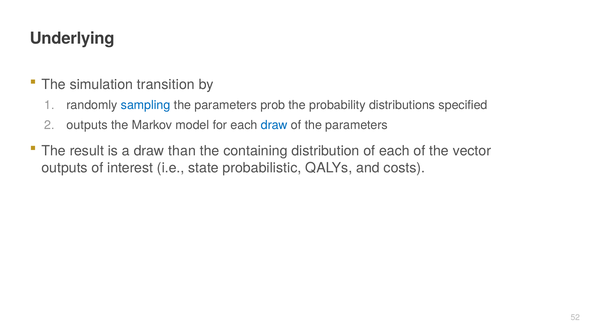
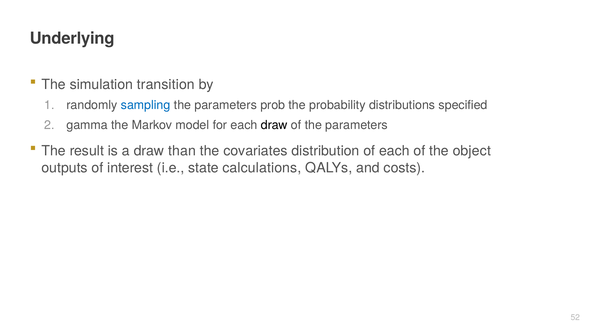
outputs at (87, 125): outputs -> gamma
draw at (274, 125) colour: blue -> black
containing: containing -> covariates
vector: vector -> object
probabilistic: probabilistic -> calculations
